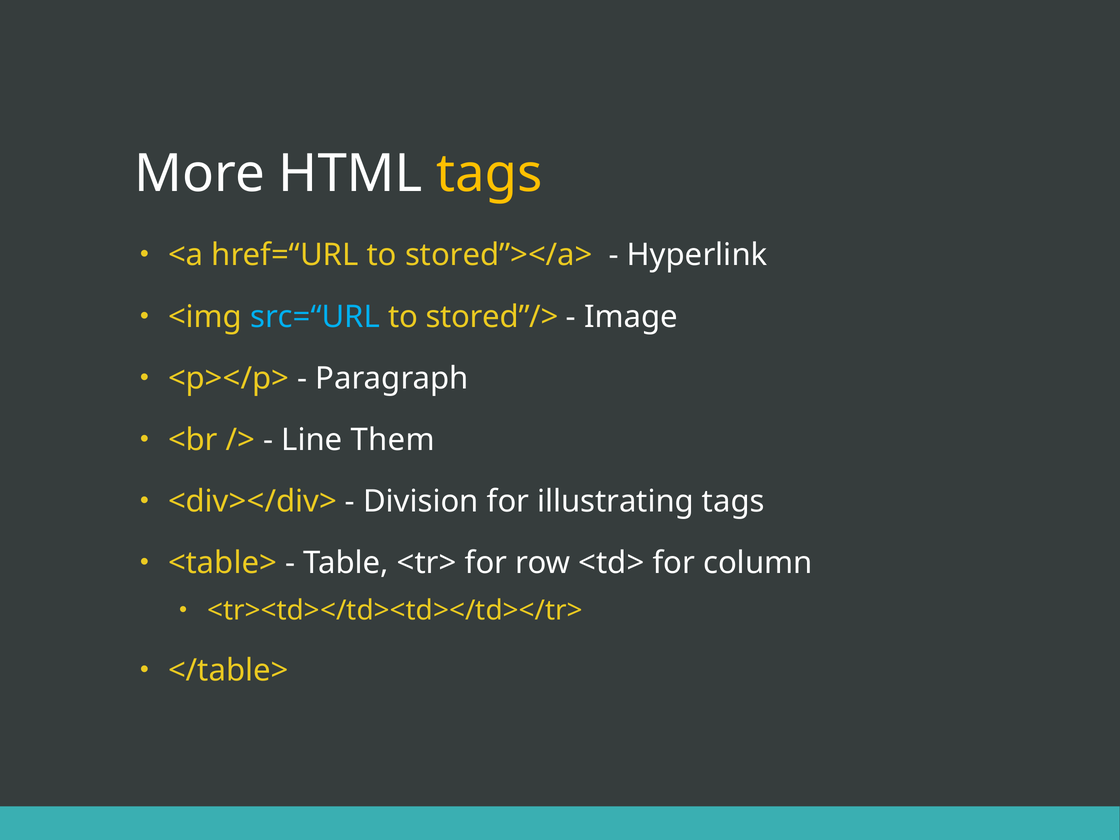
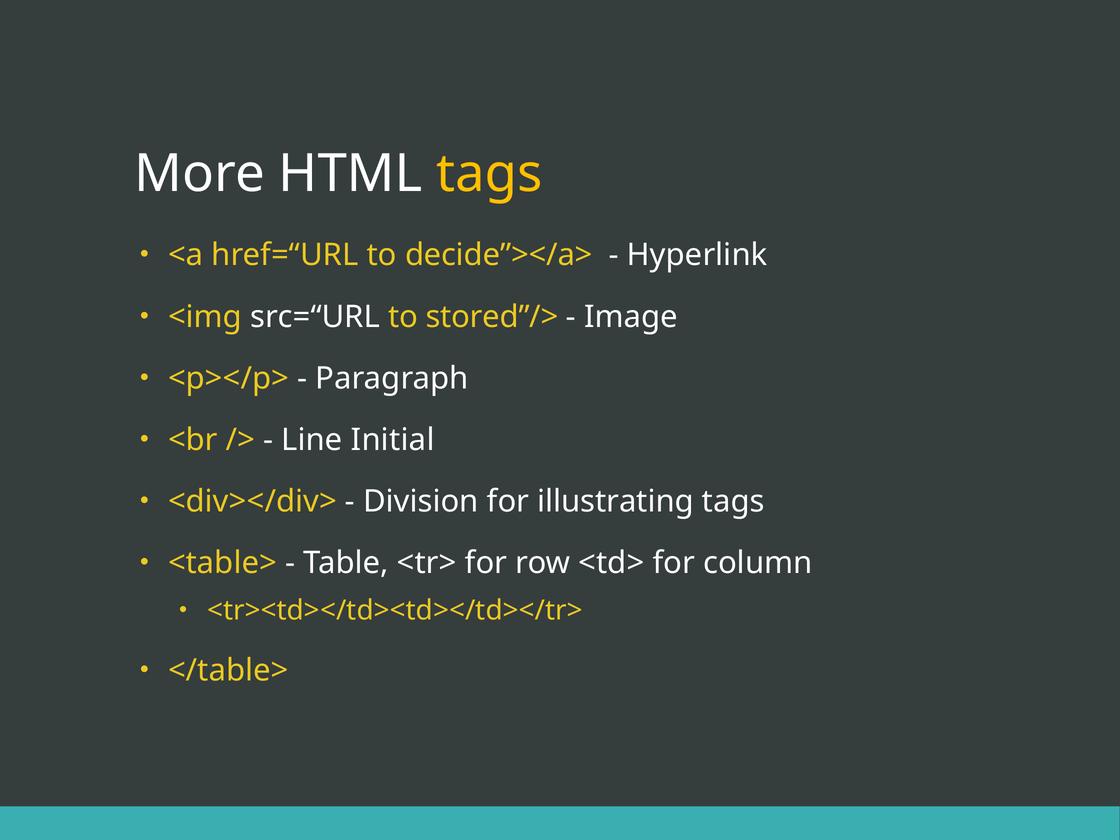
stored”></a>: stored”></a> -> decide”></a>
src=“URL colour: light blue -> white
Them: Them -> Initial
